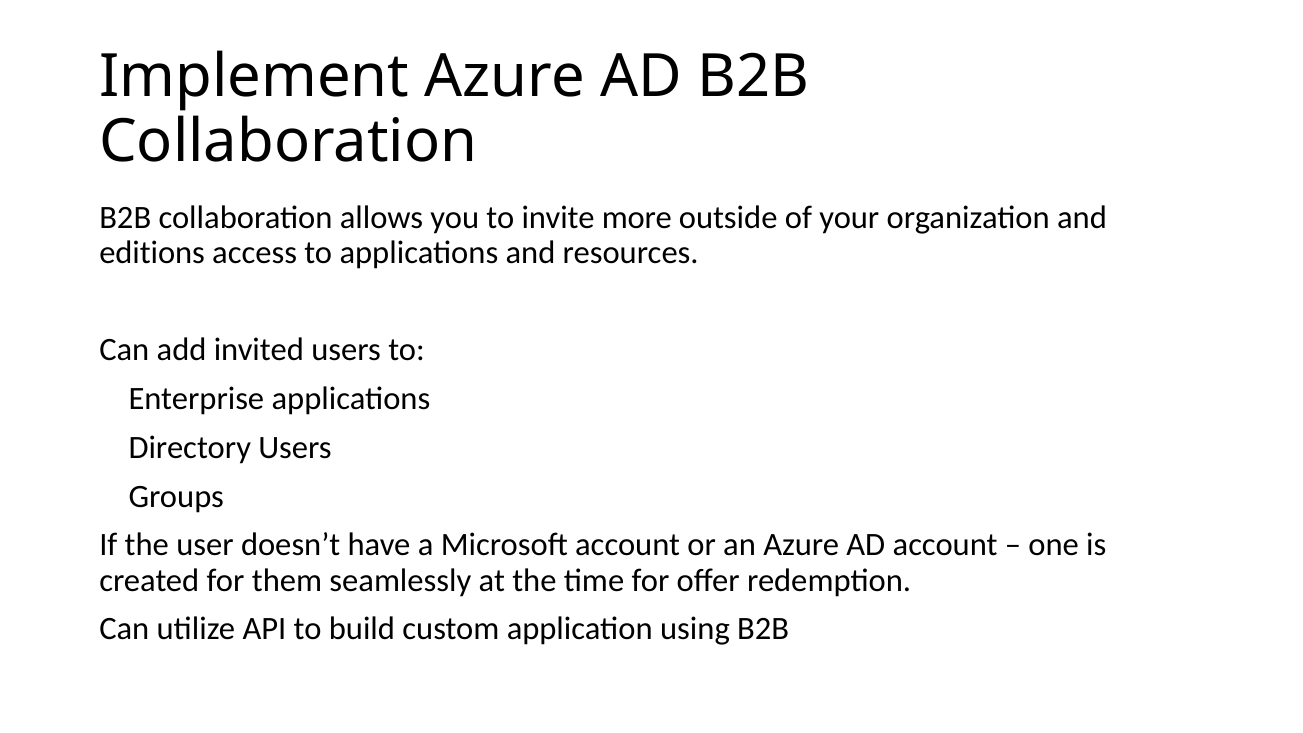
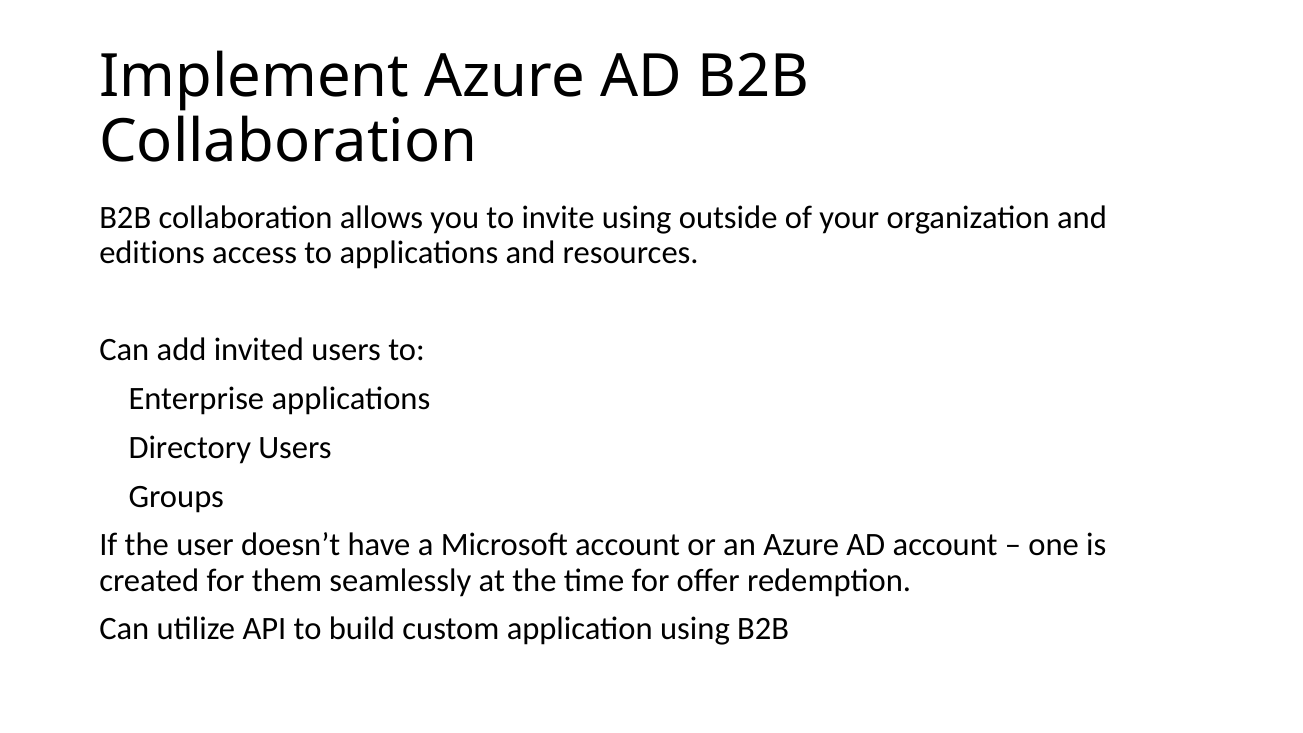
invite more: more -> using
